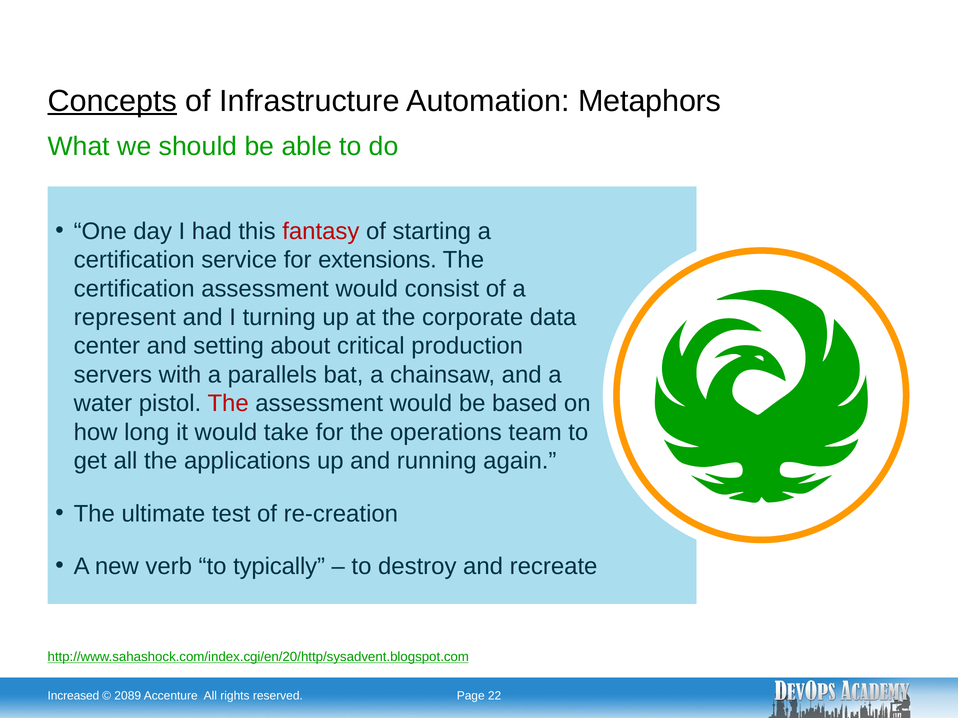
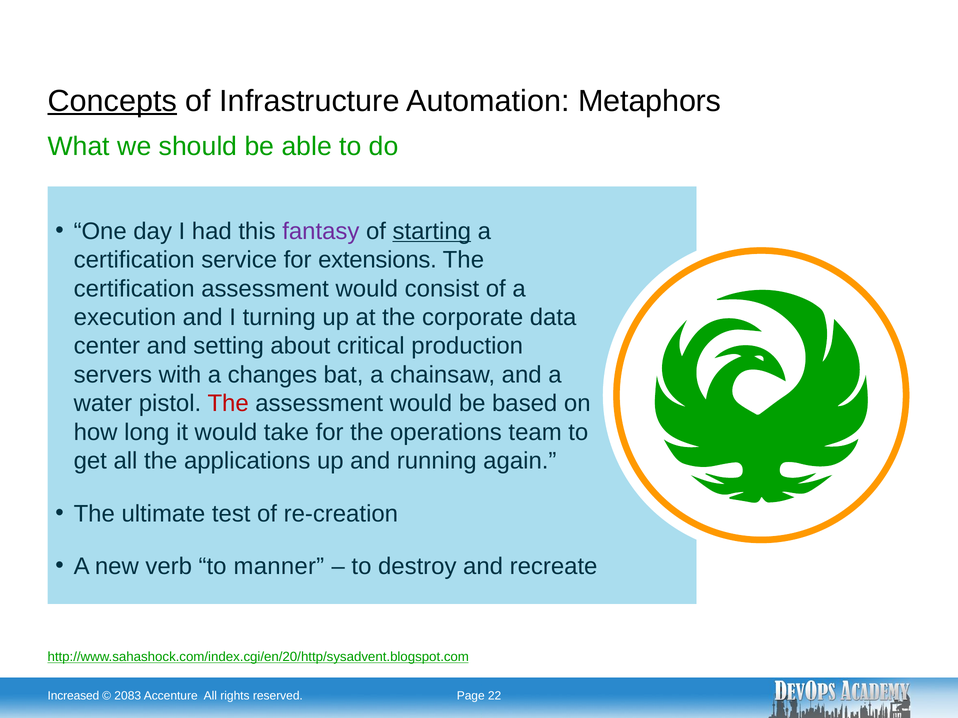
fantasy colour: red -> purple
starting underline: none -> present
represent: represent -> execution
parallels: parallels -> changes
typically: typically -> manner
2089: 2089 -> 2083
